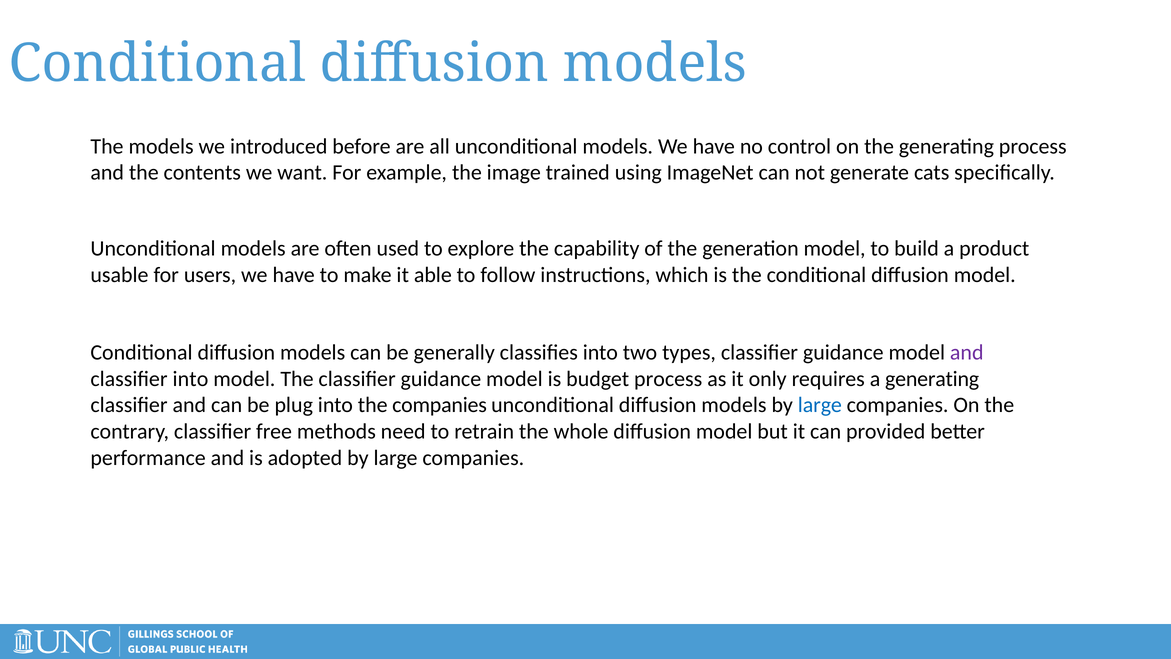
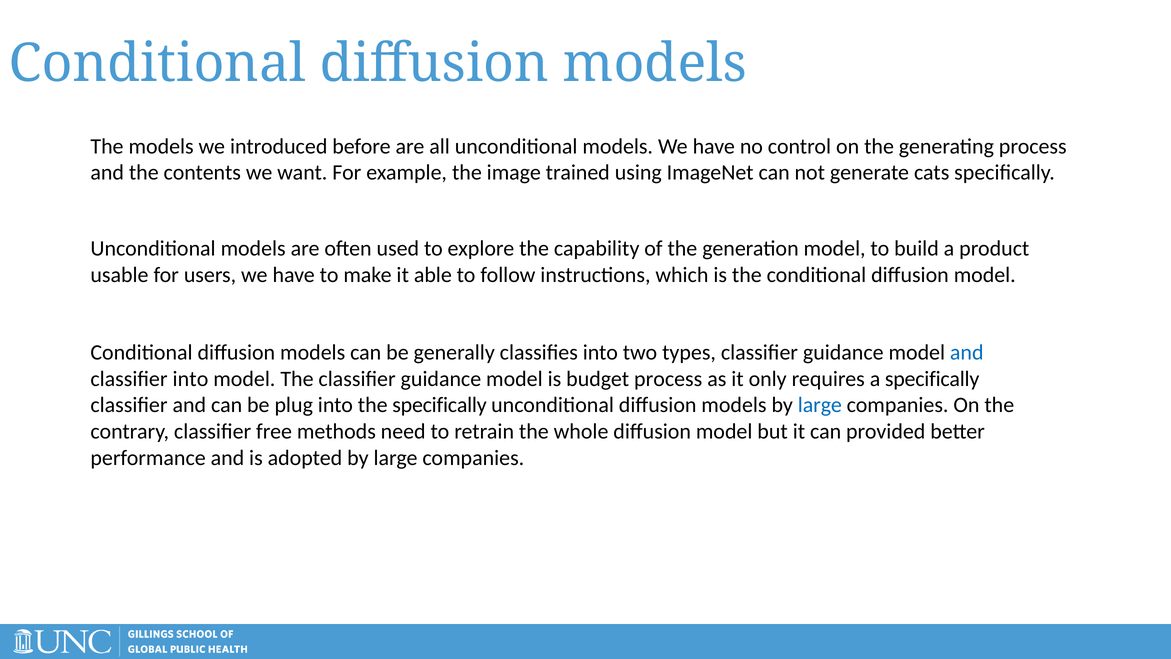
and at (967, 352) colour: purple -> blue
a generating: generating -> specifically
the companies: companies -> specifically
